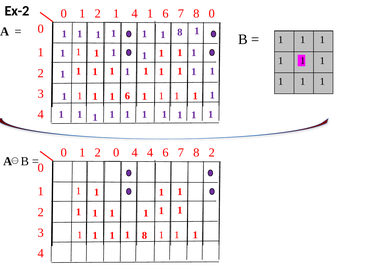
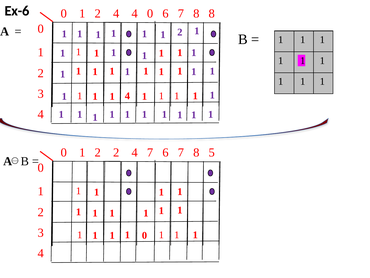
Ex-2: Ex-2 -> Ex-6
1 2 1: 1 -> 4
1 at (150, 14): 1 -> 0
8 0: 0 -> 8
8 at (180, 32): 8 -> 2
6 at (127, 96): 6 -> 4
2 0: 0 -> 2
4 4: 4 -> 7
8 2: 2 -> 5
8 at (144, 235): 8 -> 0
